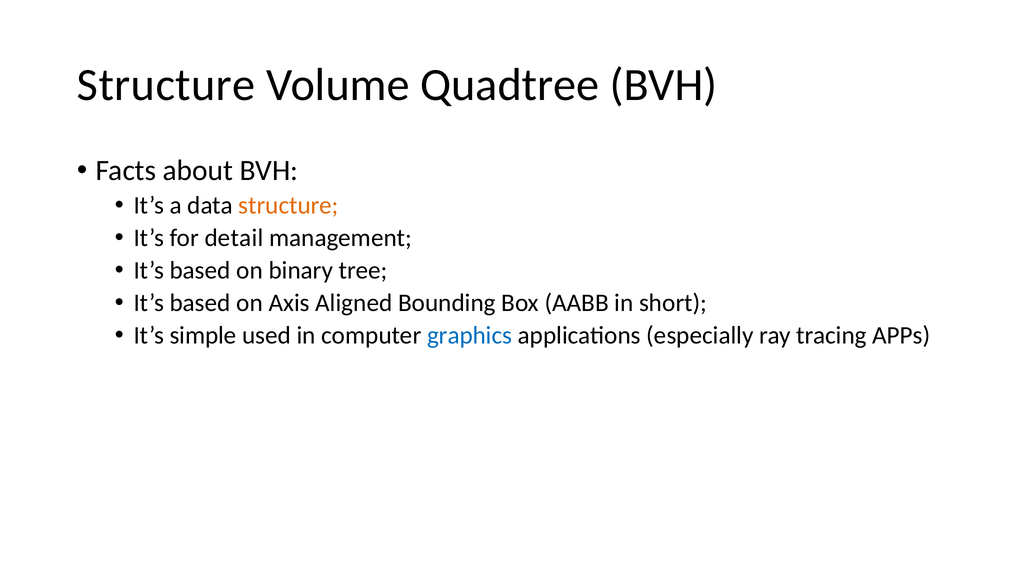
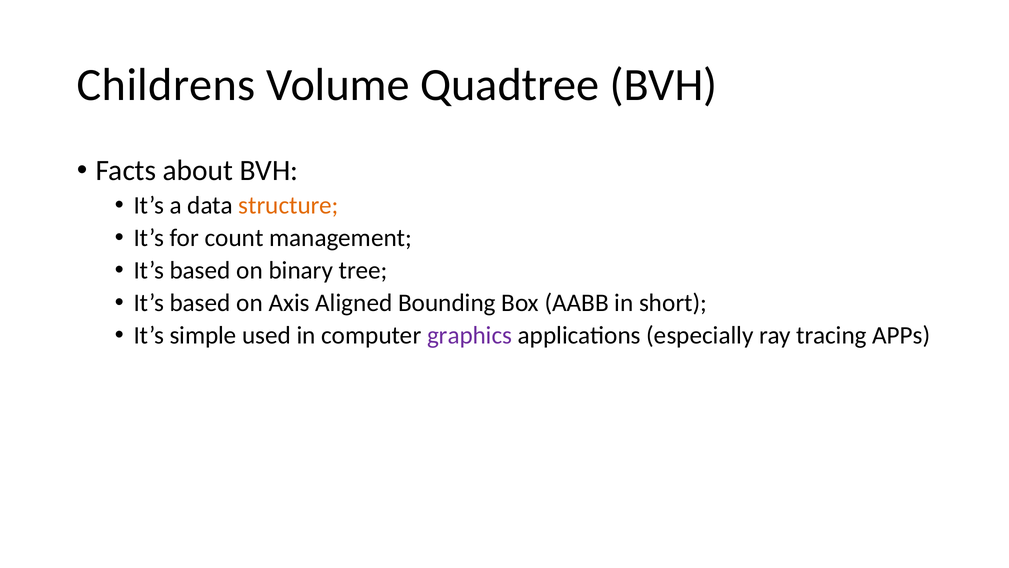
Structure at (166, 85): Structure -> Childrens
detail: detail -> count
graphics colour: blue -> purple
